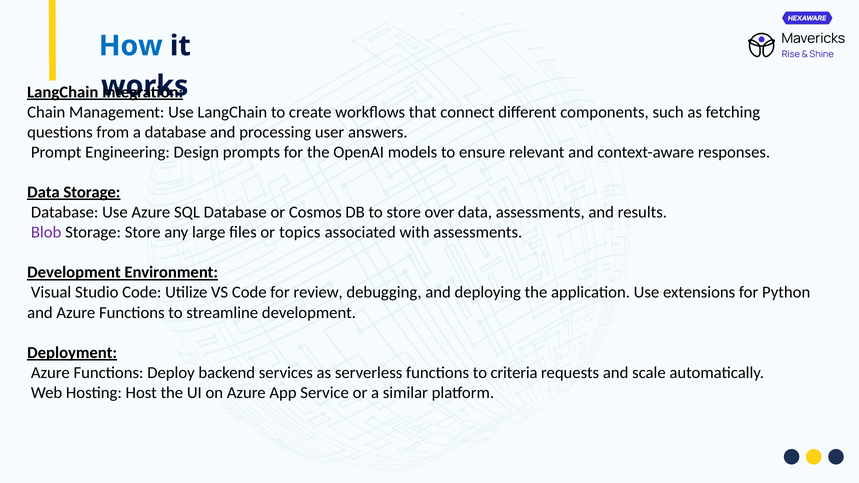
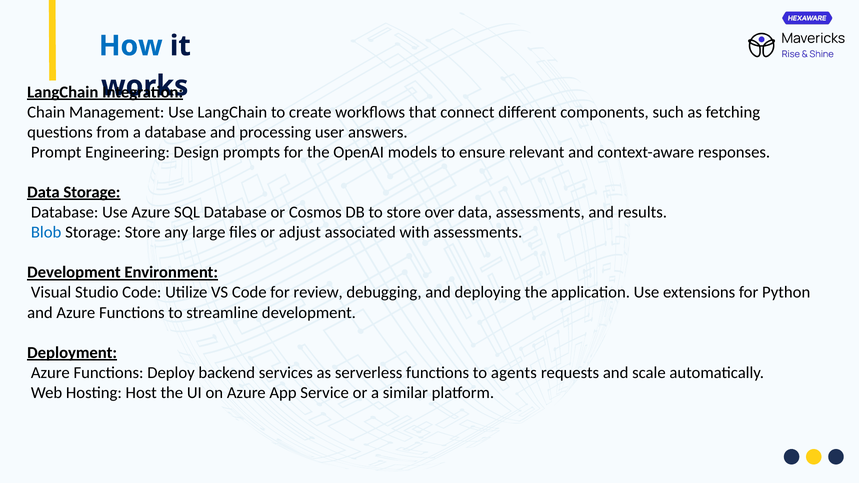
Blob colour: purple -> blue
topics: topics -> adjust
criteria: criteria -> agents
